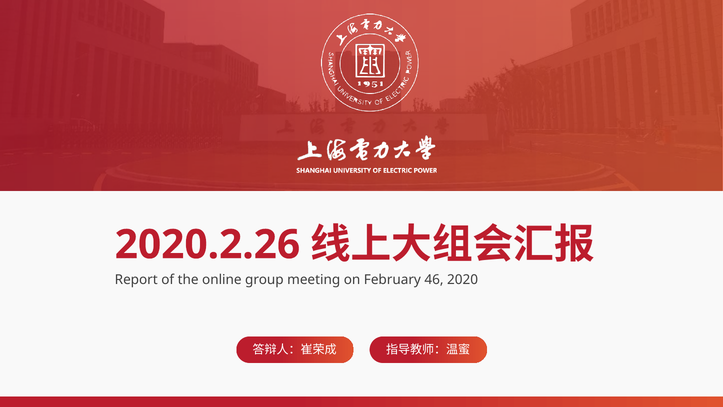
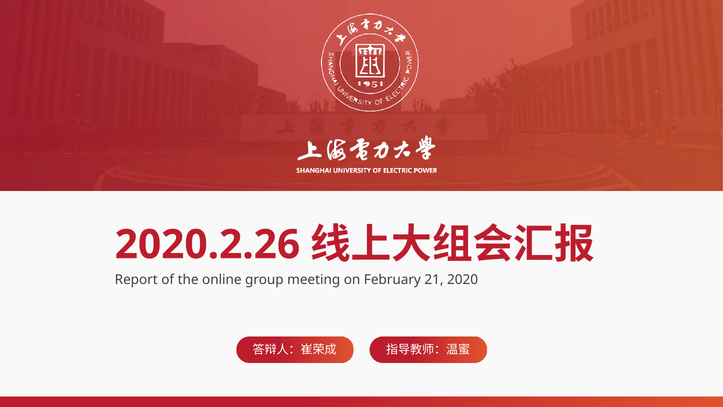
46: 46 -> 21
